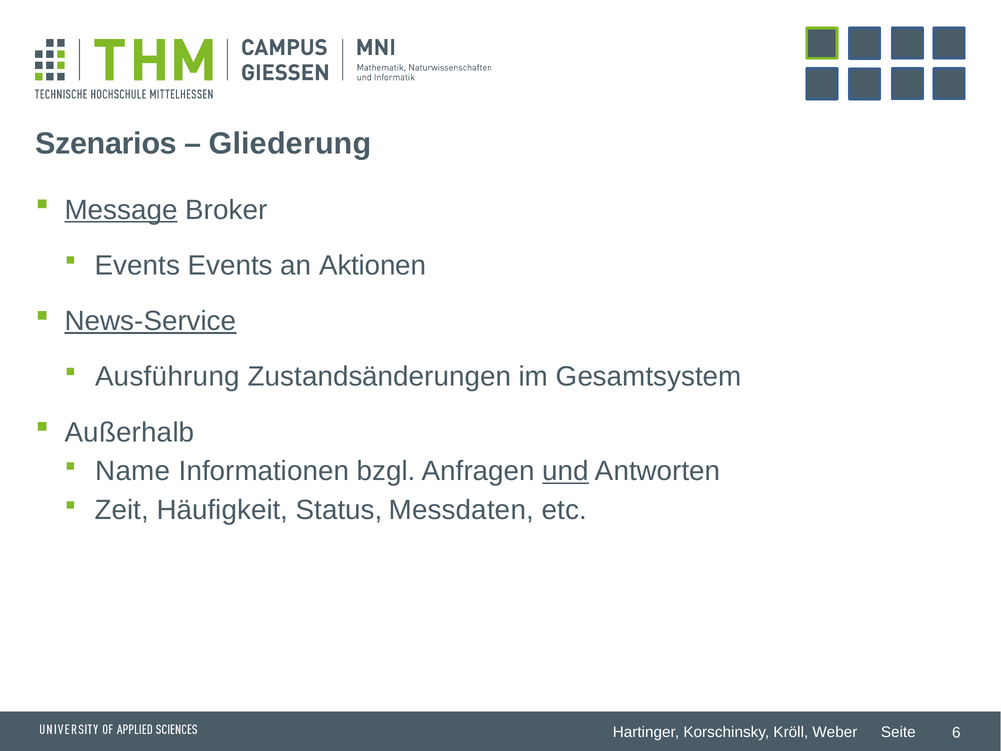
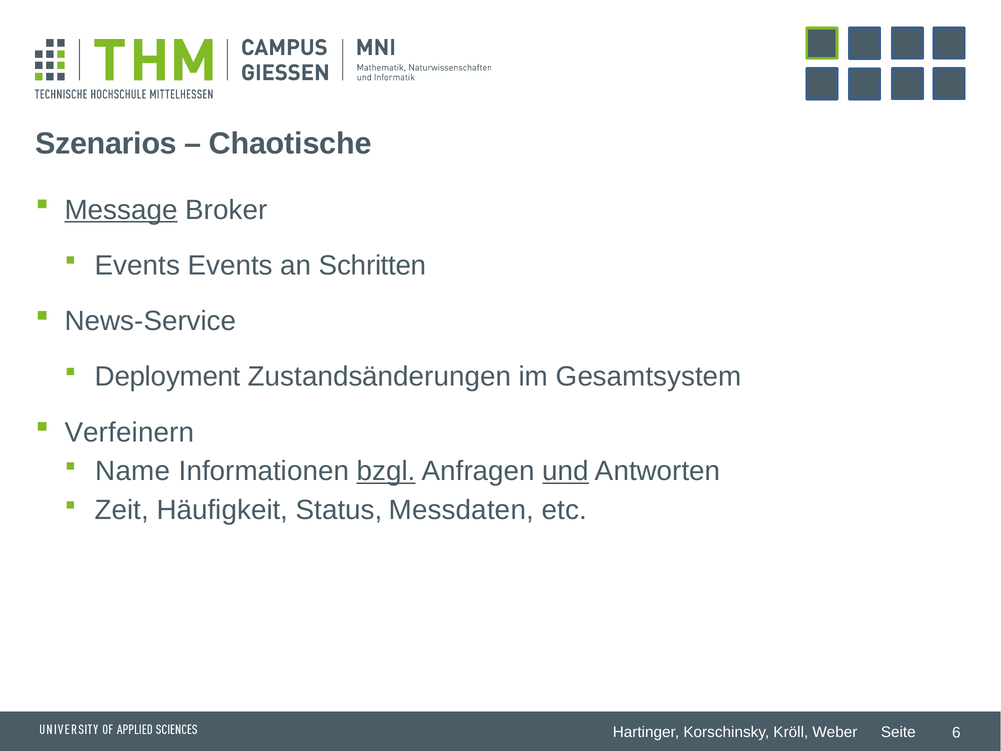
Gliederung: Gliederung -> Chaotische
Aktionen: Aktionen -> Schritten
News-Service underline: present -> none
Ausführung: Ausführung -> Deployment
Außerhalb: Außerhalb -> Verfeinern
bzgl underline: none -> present
